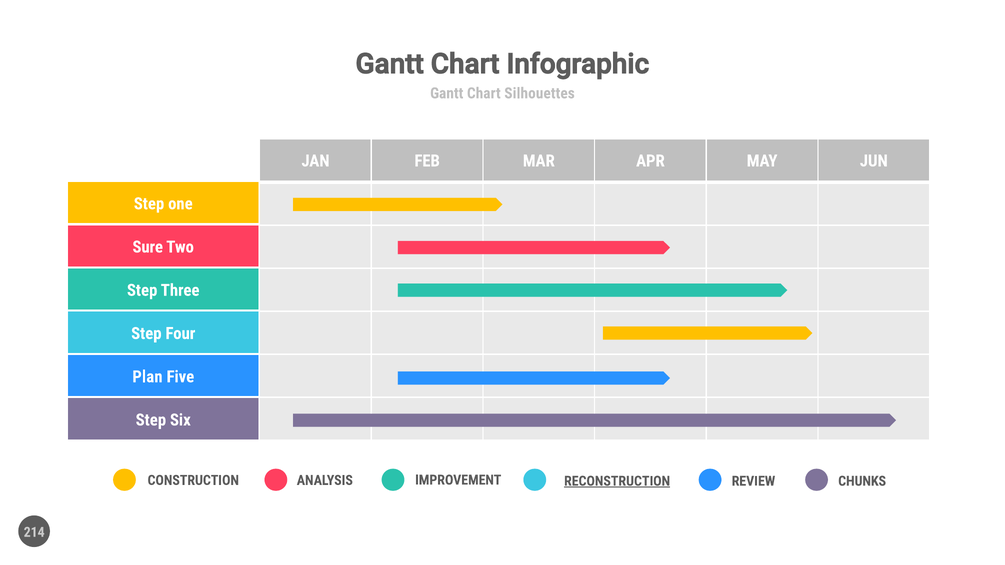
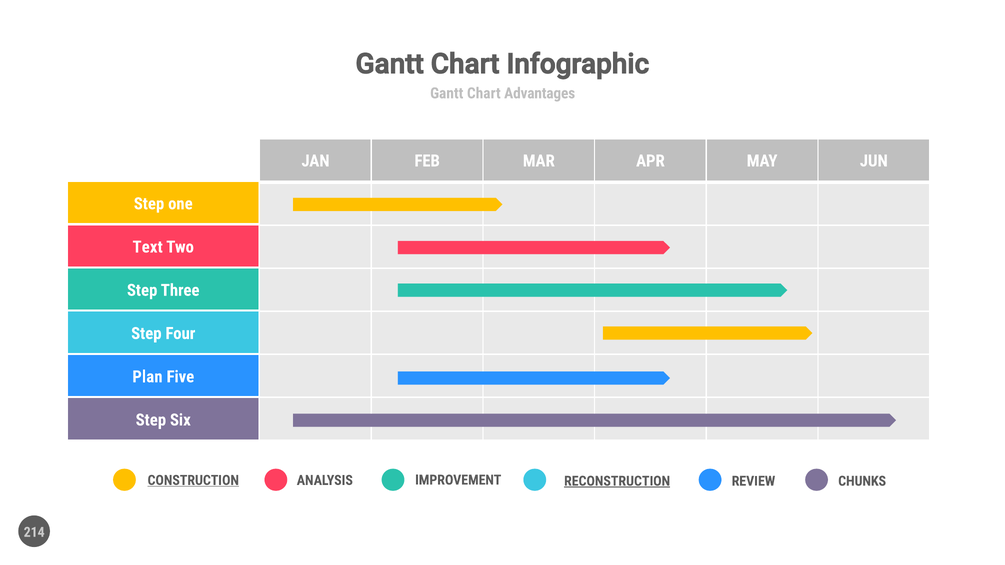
Silhouettes: Silhouettes -> Advantages
Sure: Sure -> Text
CONSTRUCTION underline: none -> present
